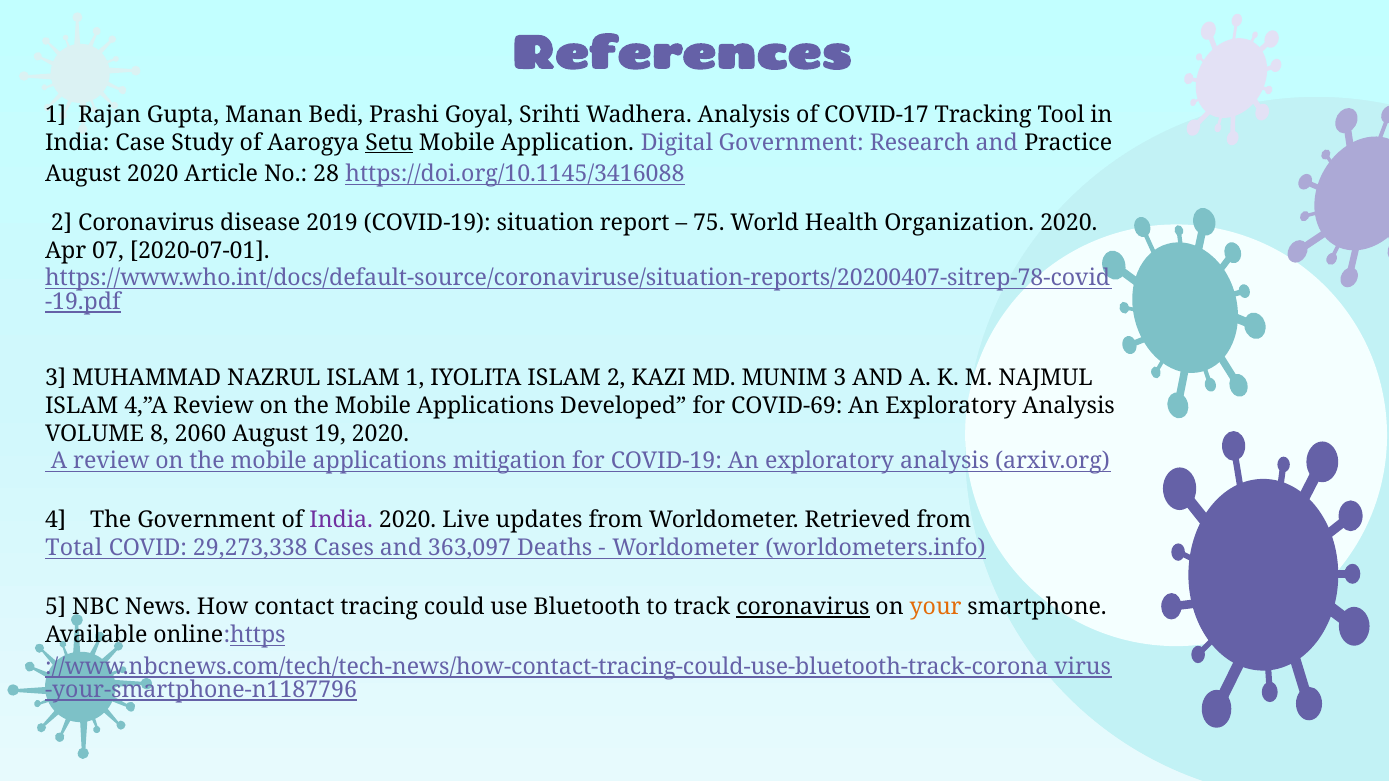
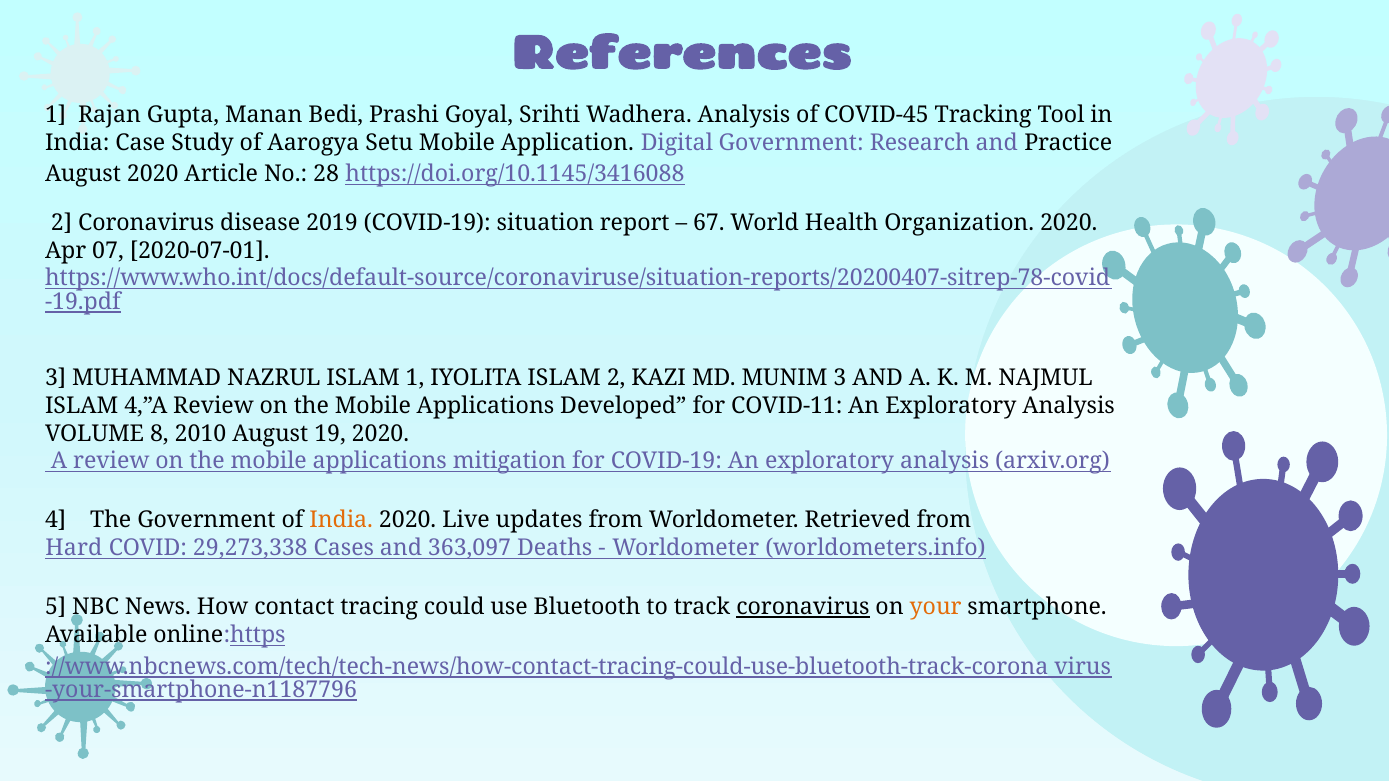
COVID-17: COVID-17 -> COVID-45
Setu underline: present -> none
75: 75 -> 67
COVID-69: COVID-69 -> COVID-11
2060: 2060 -> 2010
India at (341, 521) colour: purple -> orange
Total: Total -> Hard
